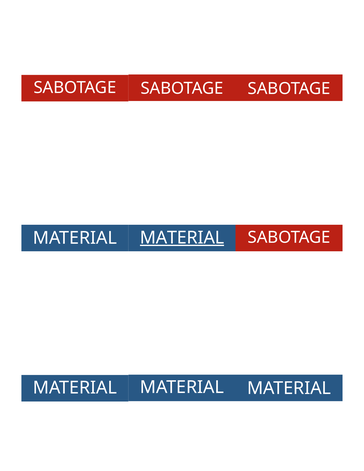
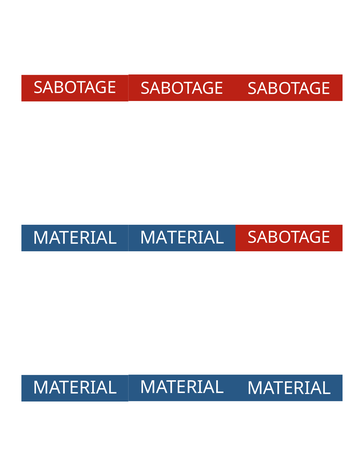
MATERIAL at (182, 238) underline: present -> none
